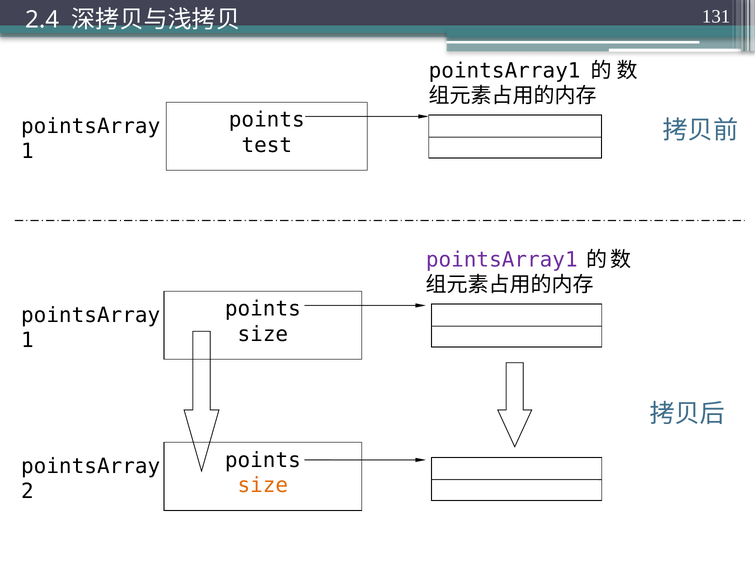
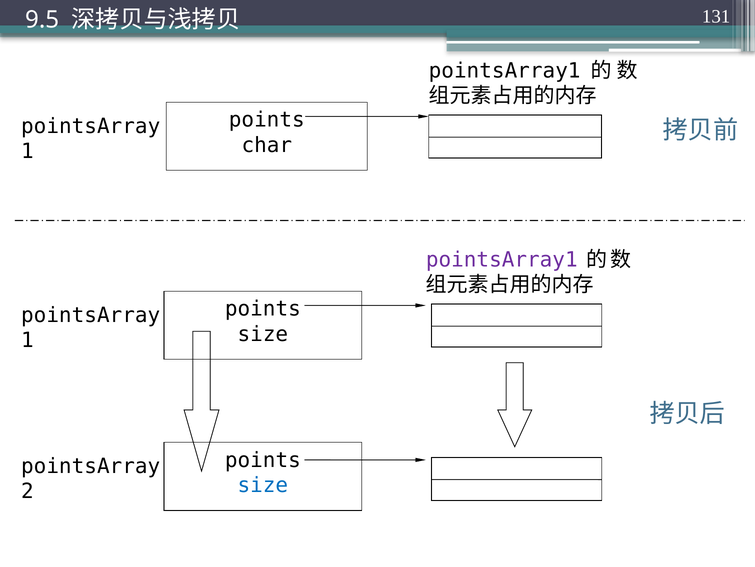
2.4: 2.4 -> 9.5
test: test -> char
size at (263, 485) colour: orange -> blue
